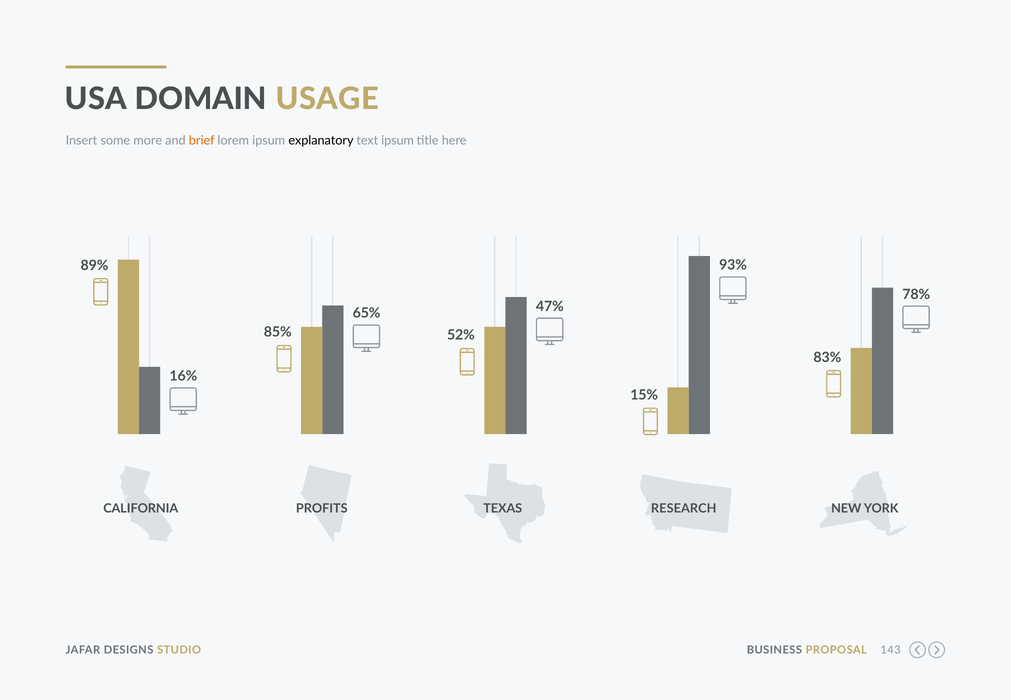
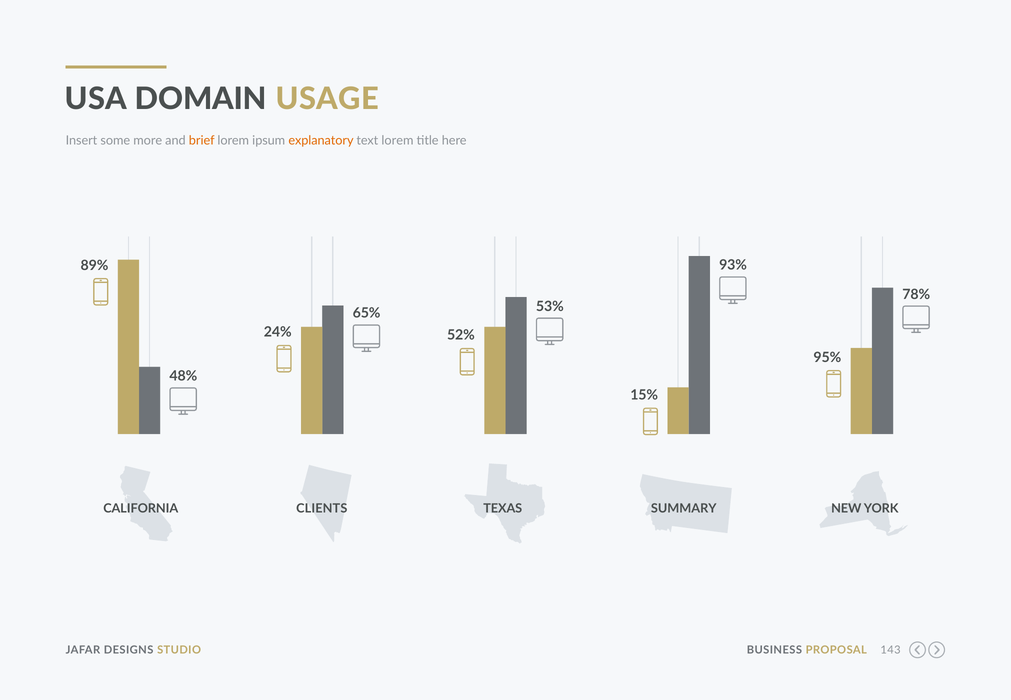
explanatory colour: black -> orange
text ipsum: ipsum -> lorem
47%: 47% -> 53%
85%: 85% -> 24%
83%: 83% -> 95%
16%: 16% -> 48%
PROFITS: PROFITS -> CLIENTS
RESEARCH: RESEARCH -> SUMMARY
